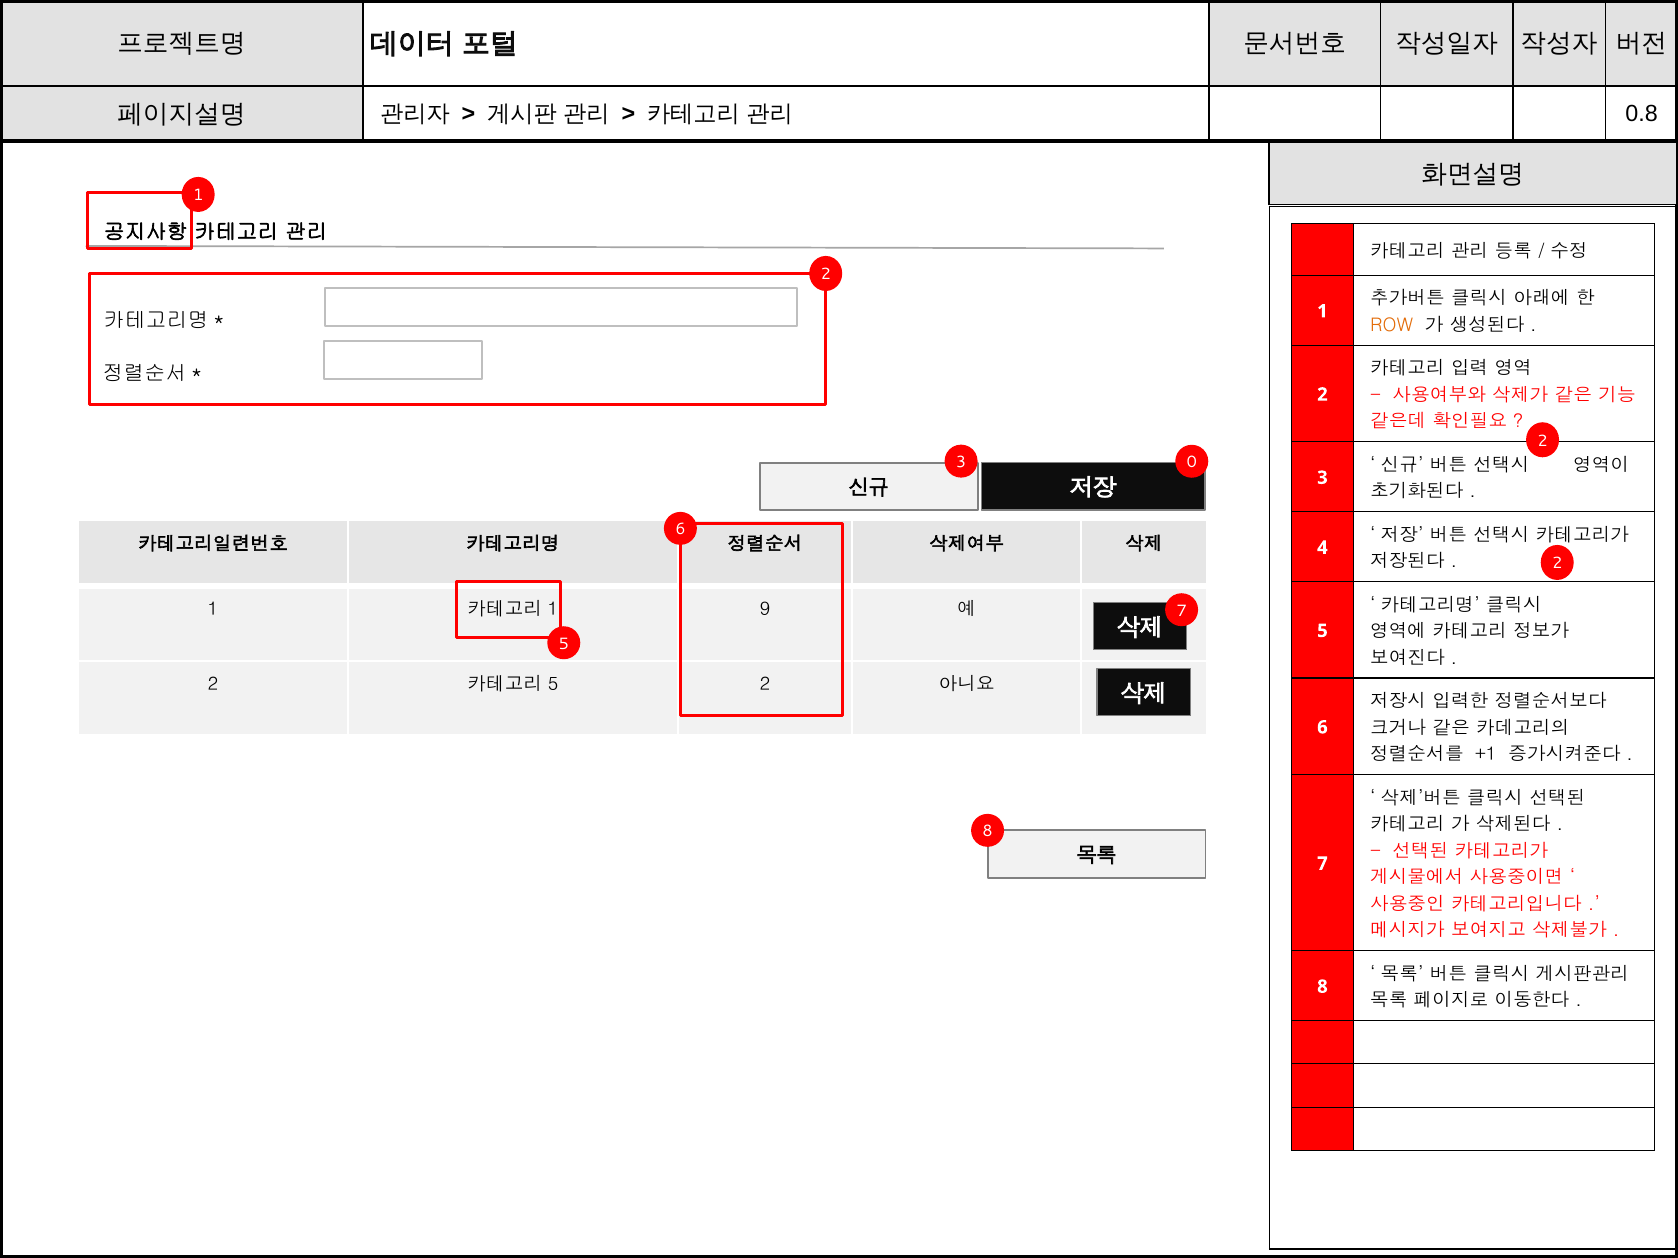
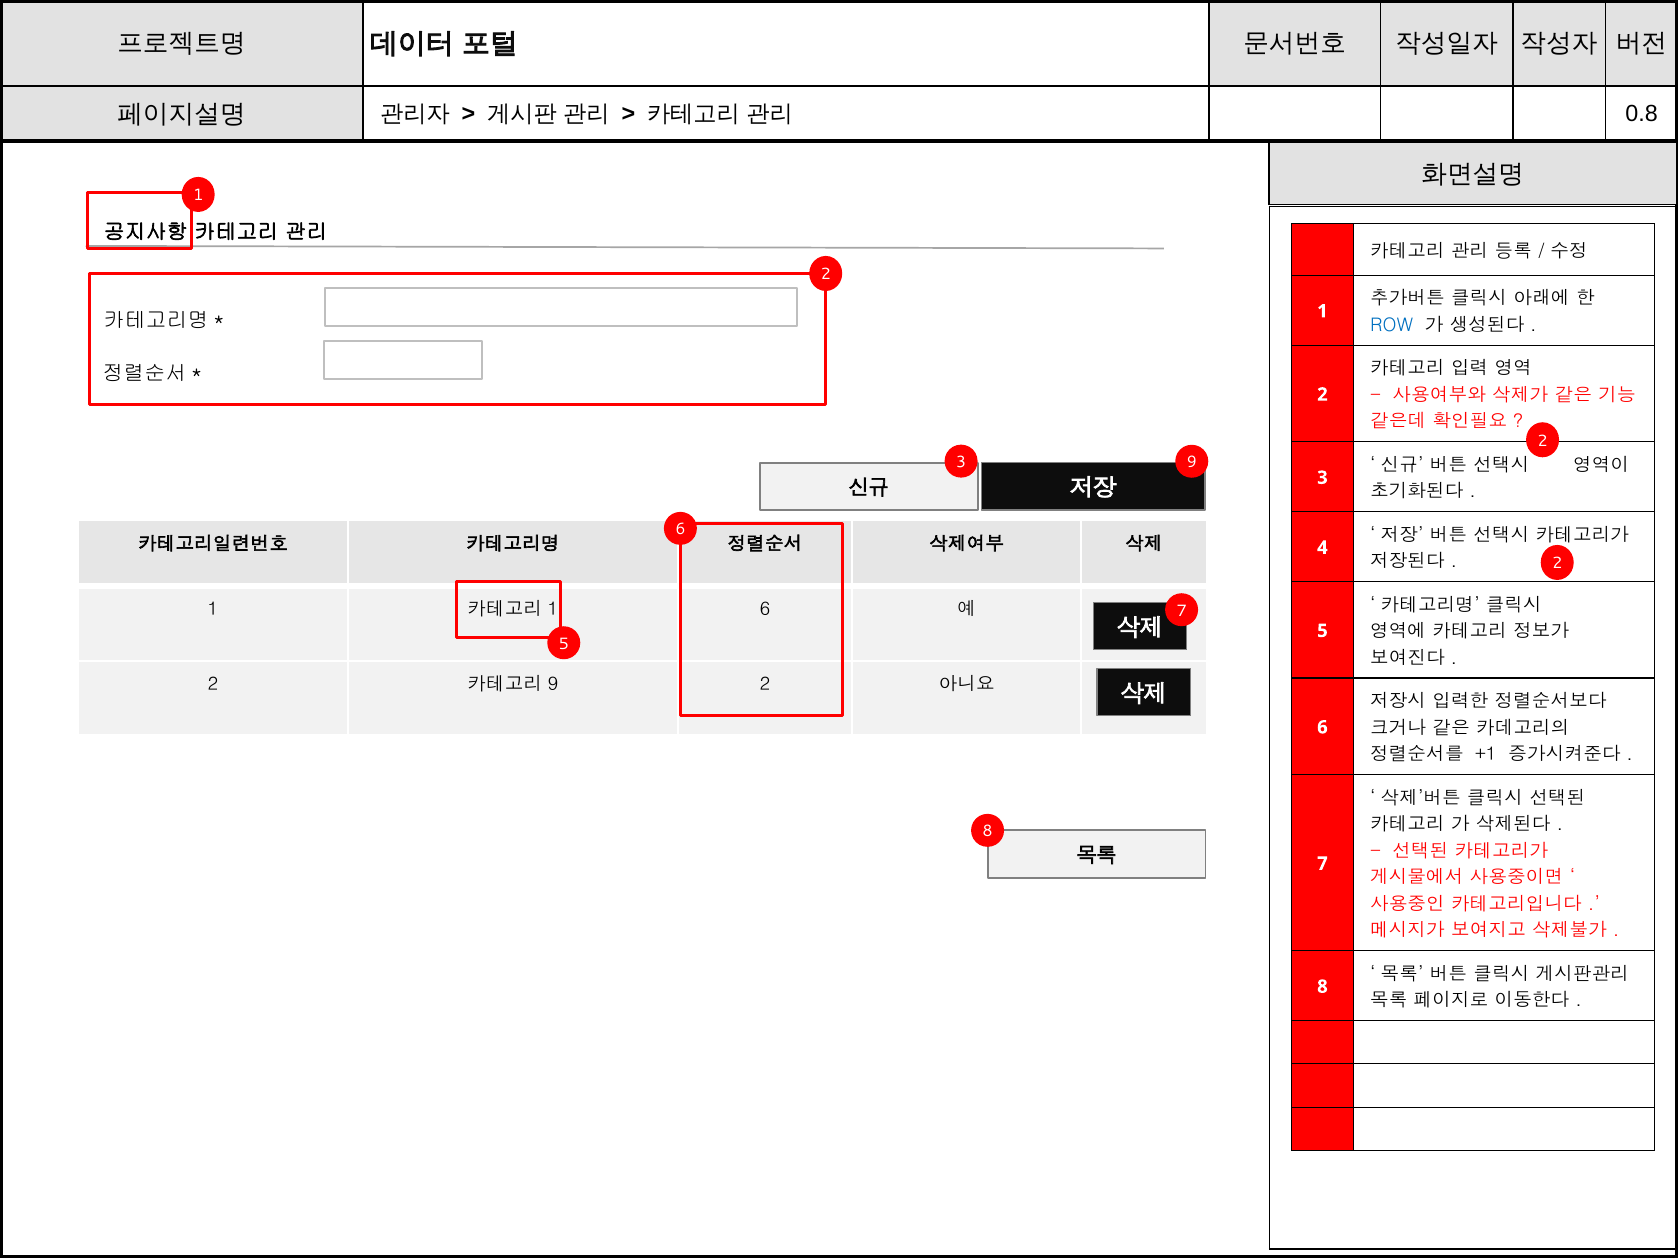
ROW colour: orange -> blue
3 0: 0 -> 9
1 9: 9 -> 6
5 at (553, 684): 5 -> 9
